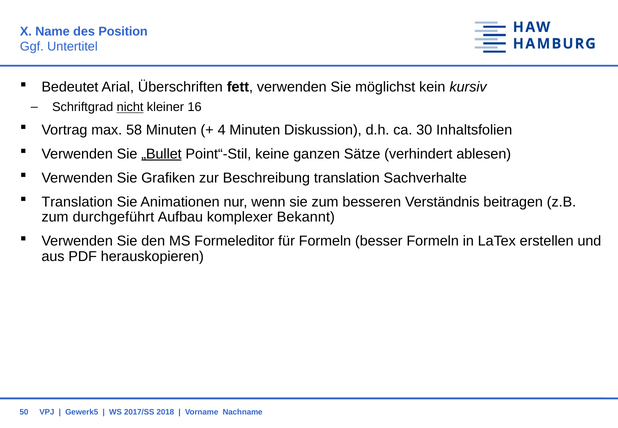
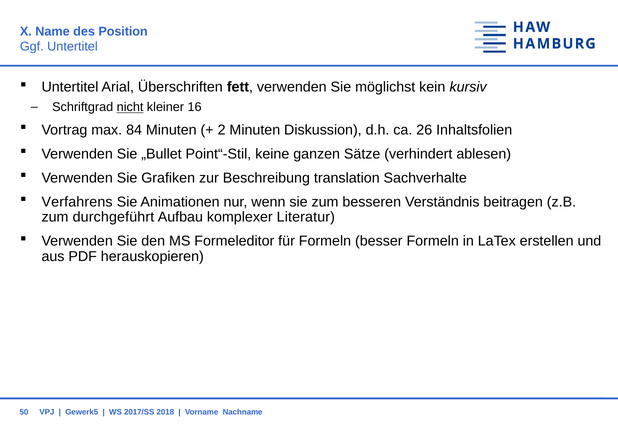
Bedeutet at (70, 87): Bedeutet -> Untertitel
58: 58 -> 84
4: 4 -> 2
30: 30 -> 26
„Bullet underline: present -> none
Translation at (77, 202): Translation -> Verfahrens
Bekannt: Bekannt -> Literatur
